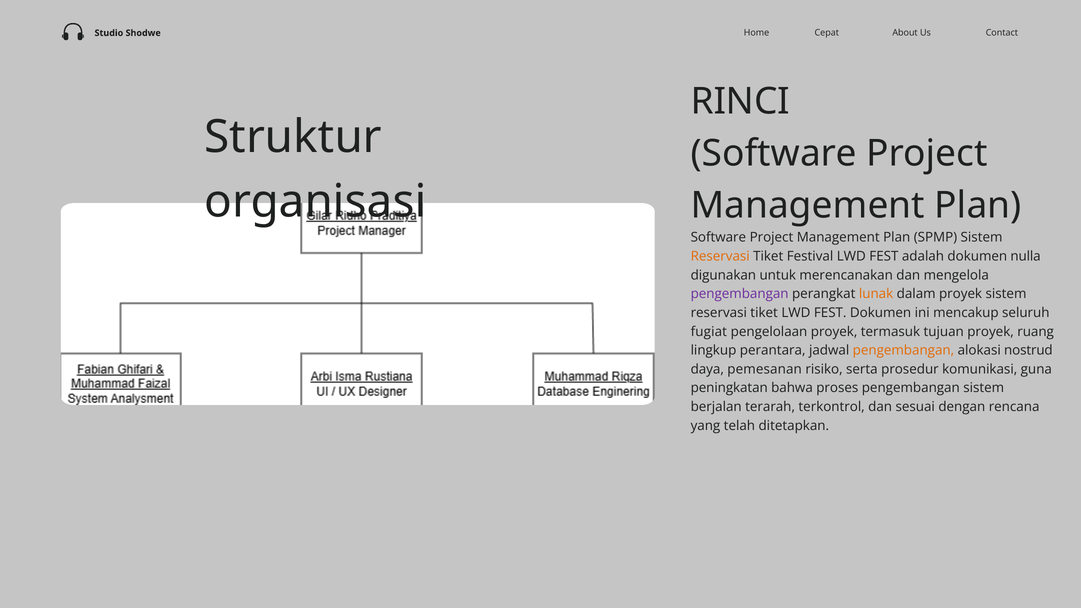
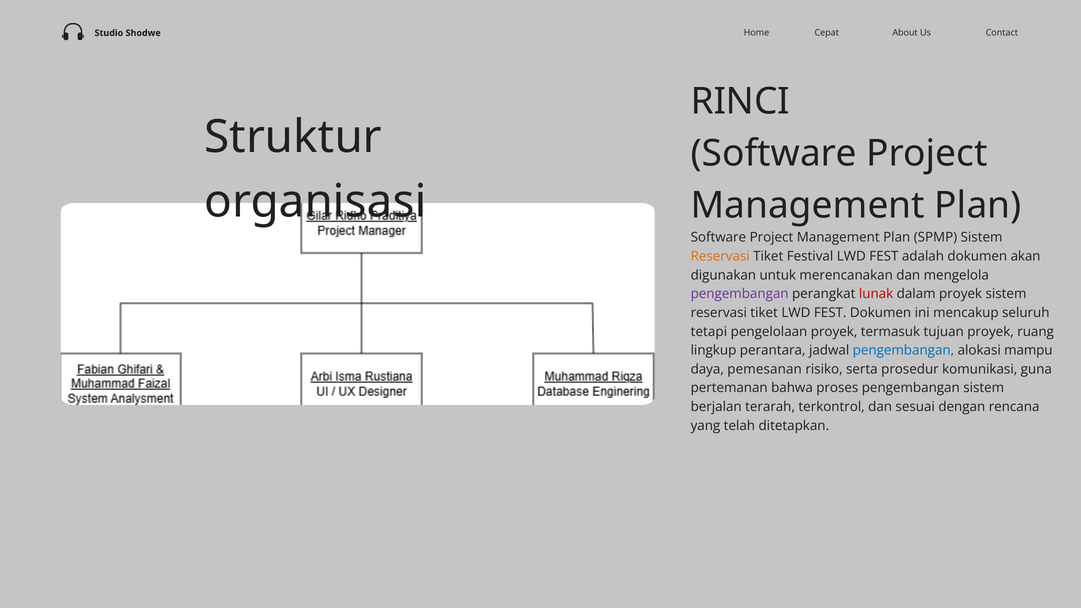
nulla: nulla -> akan
lunak colour: orange -> red
fugiat: fugiat -> tetapi
pengembangan at (903, 350) colour: orange -> blue
nostrud: nostrud -> mampu
peningkatan: peningkatan -> pertemanan
